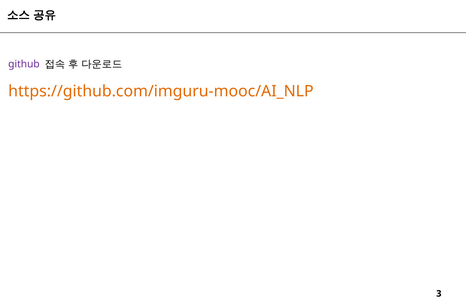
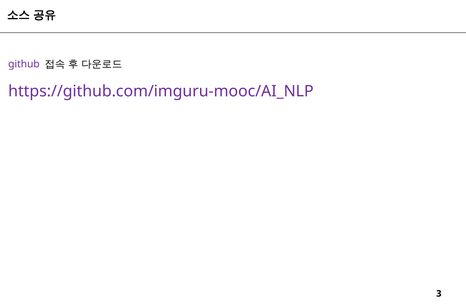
https://github.com/imguru-mooc/AI_NLP colour: orange -> purple
